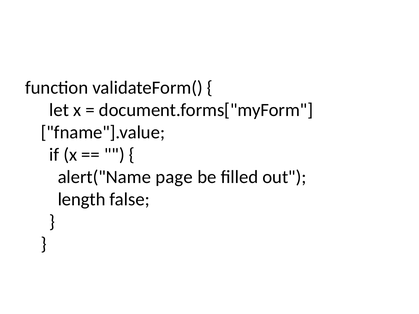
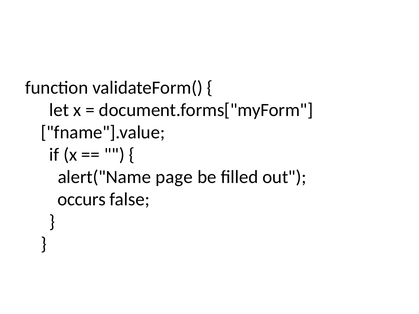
length: length -> occurs
